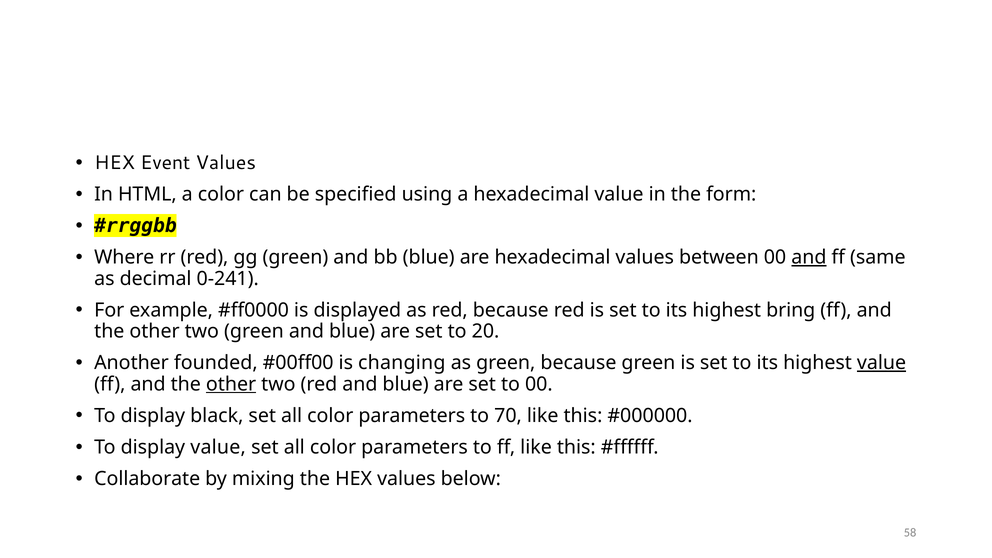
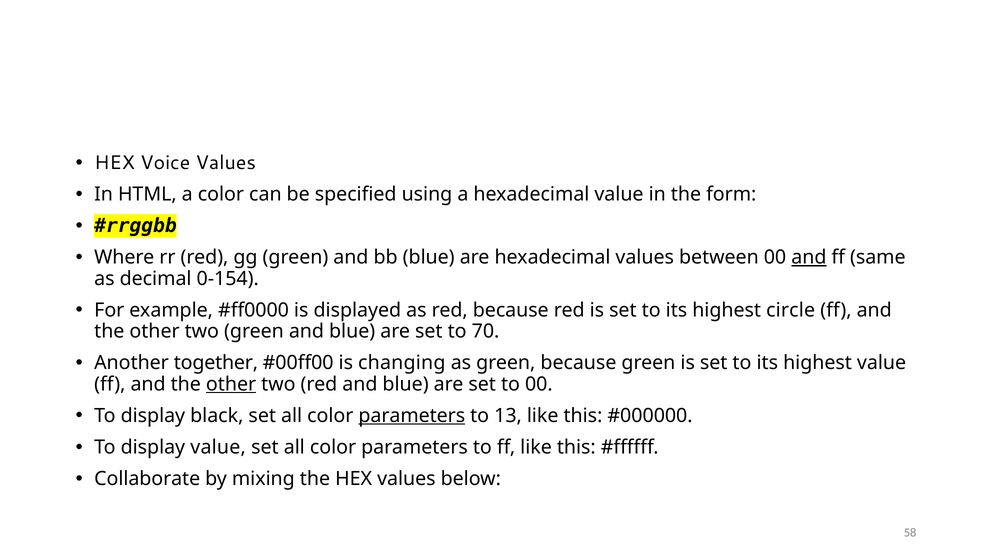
Event: Event -> Voice
0-241: 0-241 -> 0-154
bring: bring -> circle
20: 20 -> 70
founded: founded -> together
value at (882, 363) underline: present -> none
parameters at (412, 416) underline: none -> present
70: 70 -> 13
